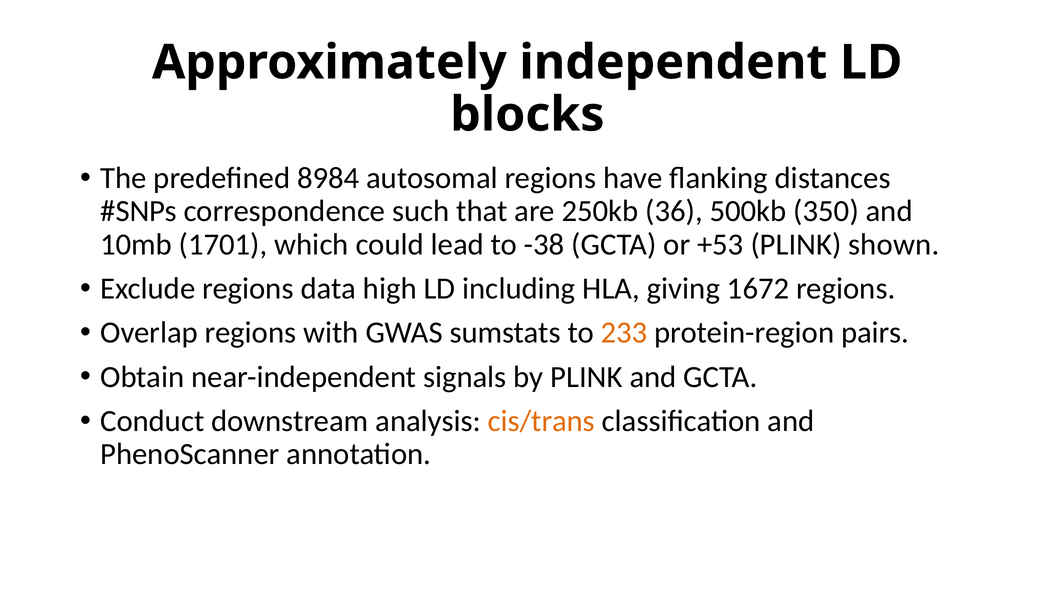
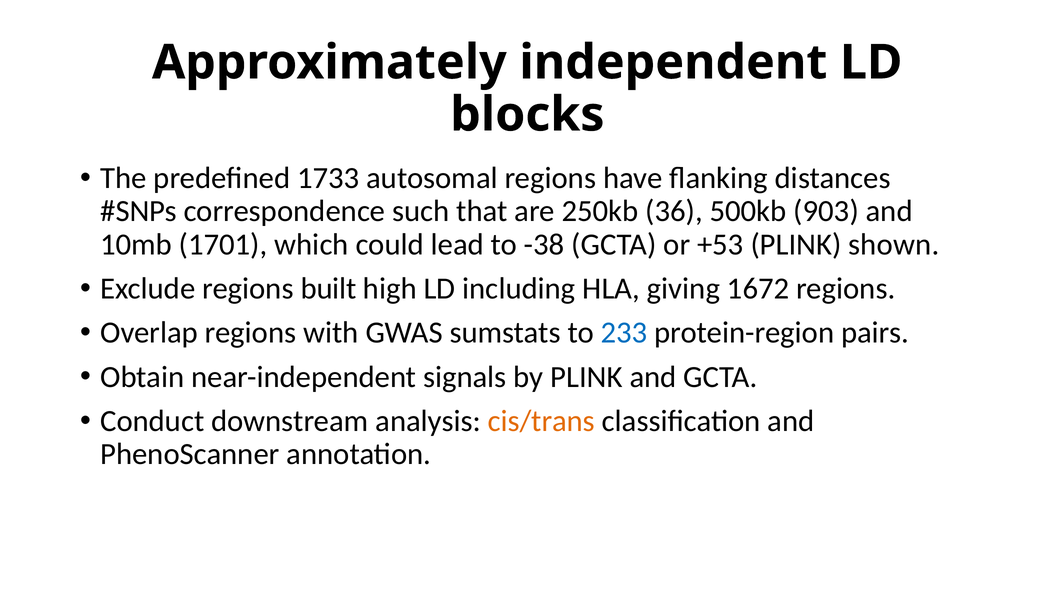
8984: 8984 -> 1733
350: 350 -> 903
data: data -> built
233 colour: orange -> blue
